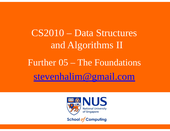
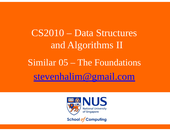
Further: Further -> Similar
